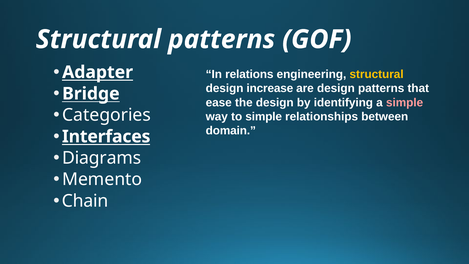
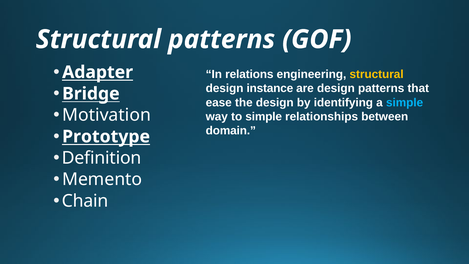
increase: increase -> instance
simple at (405, 102) colour: pink -> light blue
Categories: Categories -> Motivation
Interfaces: Interfaces -> Prototype
Diagrams: Diagrams -> Definition
